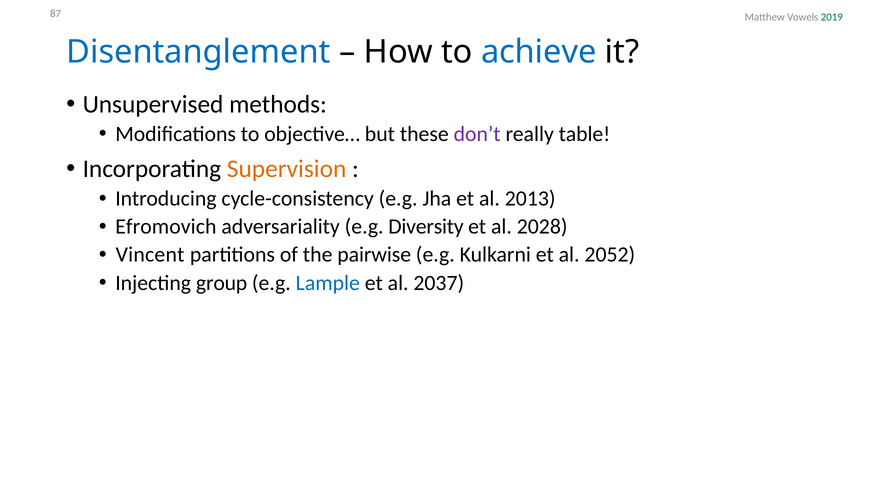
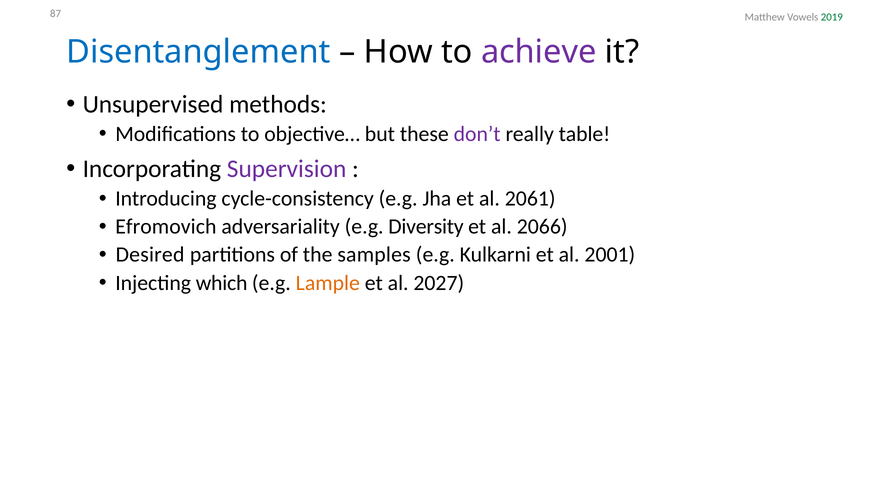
achieve colour: blue -> purple
Supervision colour: orange -> purple
2013: 2013 -> 2061
2028: 2028 -> 2066
Vincent: Vincent -> Desired
pairwise: pairwise -> samples
2052: 2052 -> 2001
group: group -> which
Lample colour: blue -> orange
2037: 2037 -> 2027
